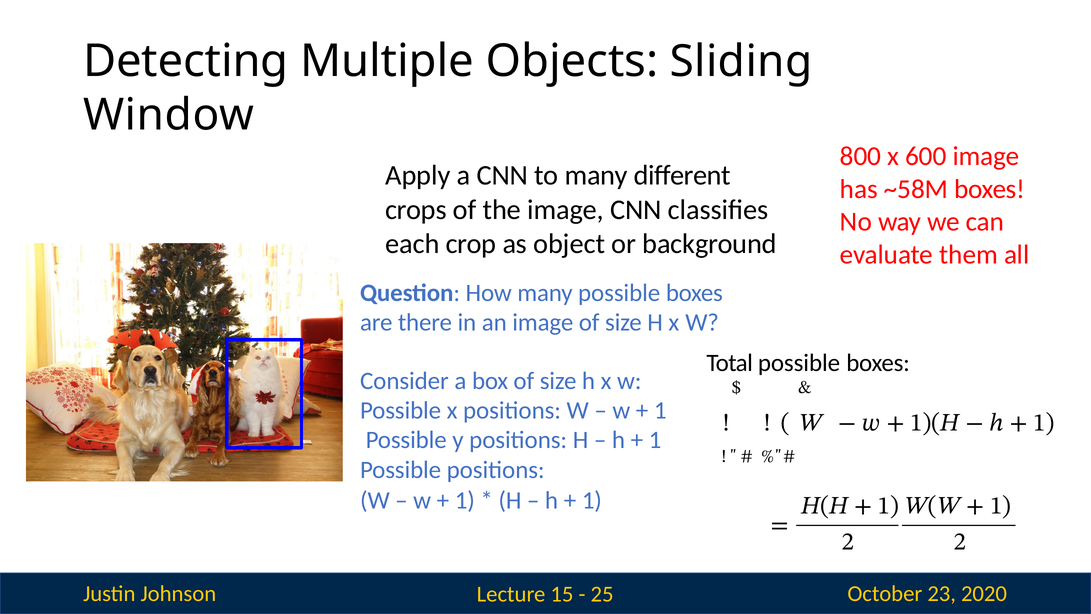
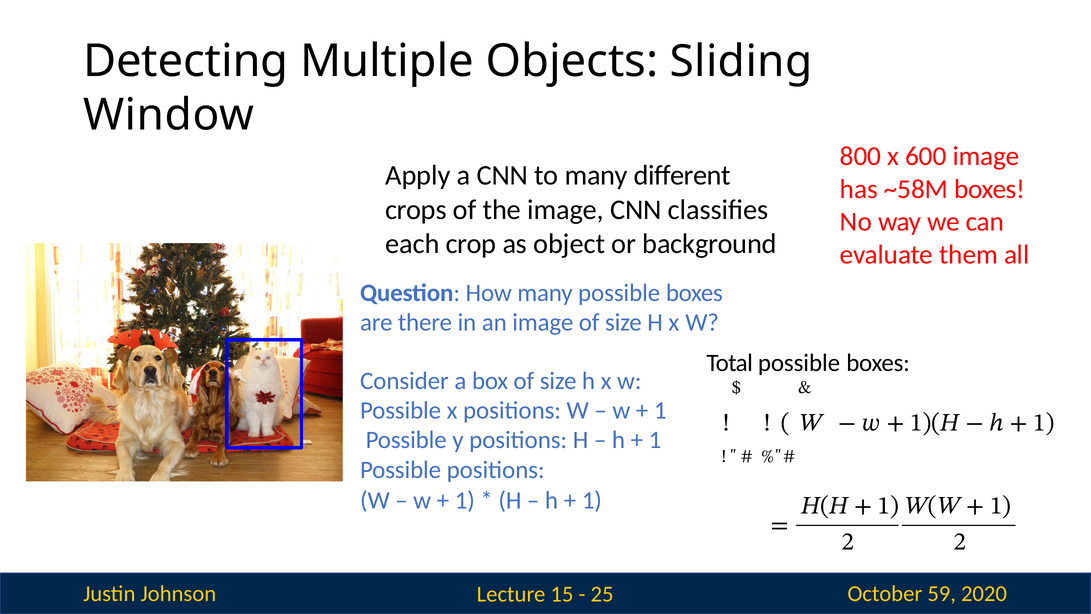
23: 23 -> 59
